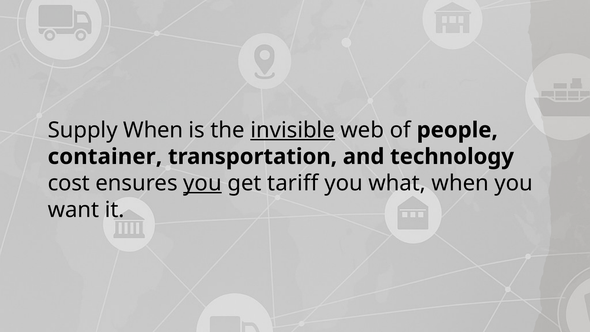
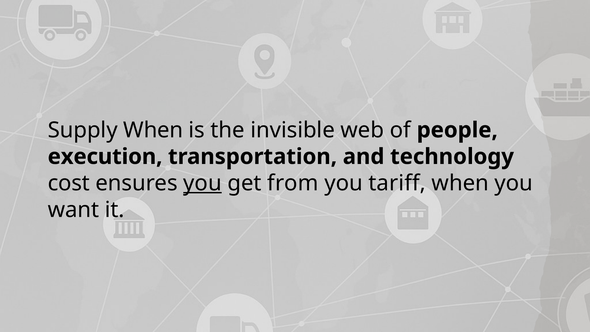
invisible underline: present -> none
container: container -> execution
tariff: tariff -> from
what: what -> tariff
